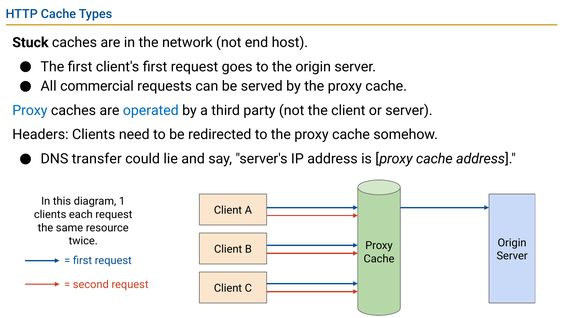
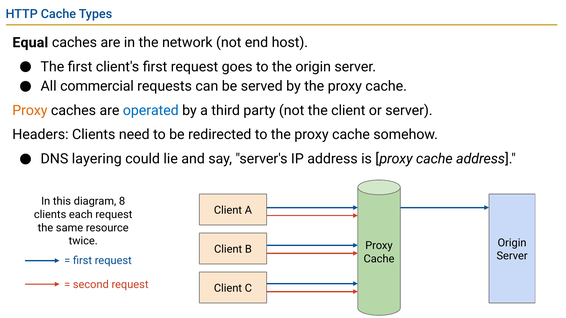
Stuck: Stuck -> Equal
Proxy at (30, 111) colour: blue -> orange
transfer: transfer -> layering
1: 1 -> 8
